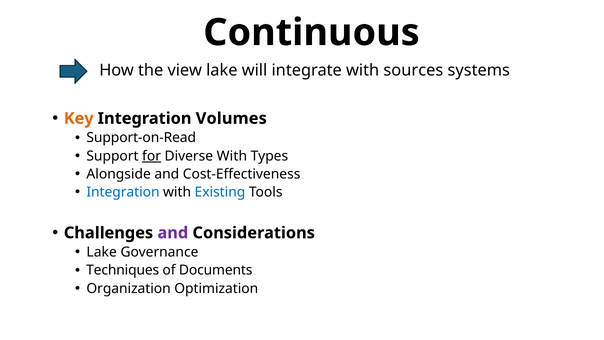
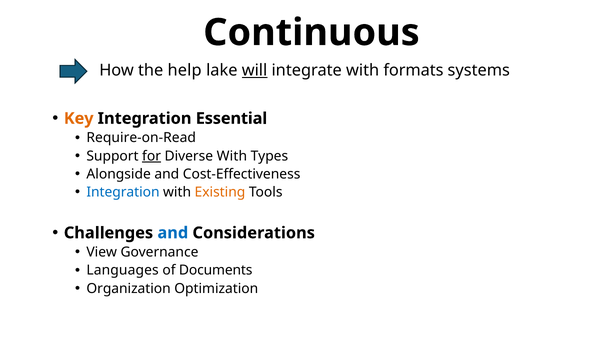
view: view -> help
will underline: none -> present
sources: sources -> formats
Volumes: Volumes -> Essential
Support-on-Read: Support-on-Read -> Require-on-Read
Existing colour: blue -> orange
and at (173, 233) colour: purple -> blue
Lake at (102, 252): Lake -> View
Techniques: Techniques -> Languages
